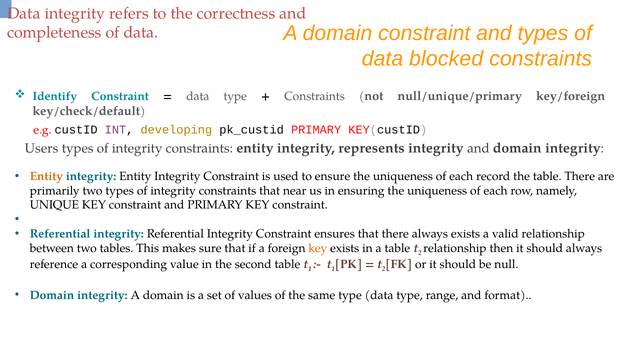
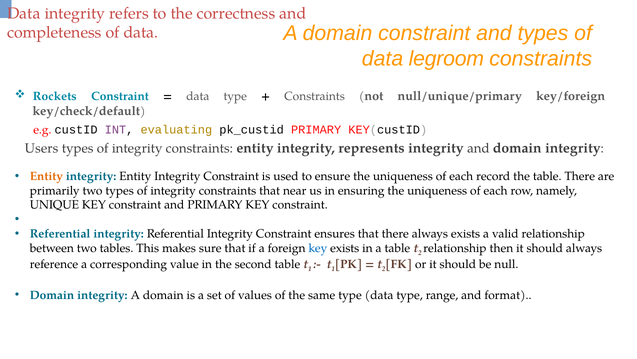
blocked: blocked -> legroom
Identify: Identify -> Rockets
developing: developing -> evaluating
key at (318, 248) colour: orange -> blue
